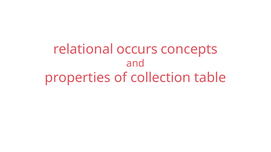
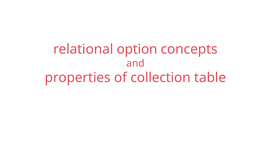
occurs: occurs -> option
